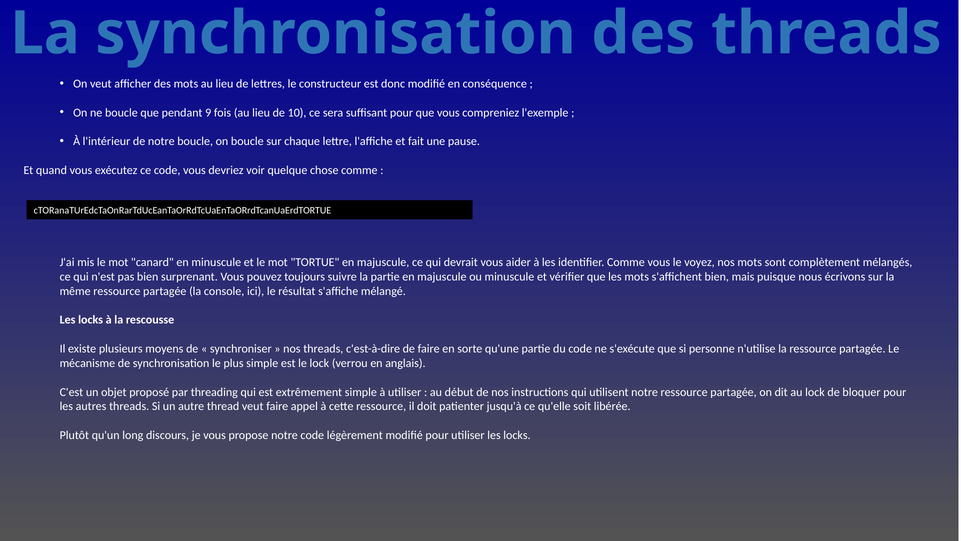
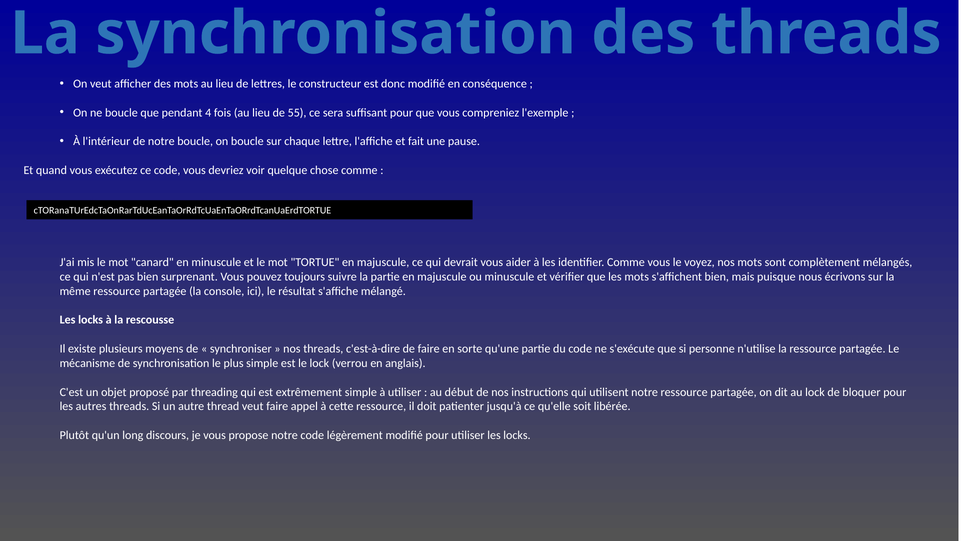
9: 9 -> 4
10: 10 -> 55
